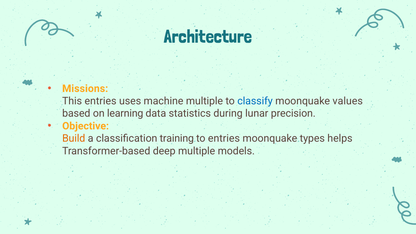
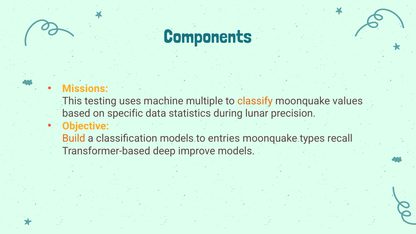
Architecture: Architecture -> Components
This entries: entries -> testing
classify colour: blue -> orange
learning: learning -> specific
classification training: training -> models
helps: helps -> recall
deep multiple: multiple -> improve
